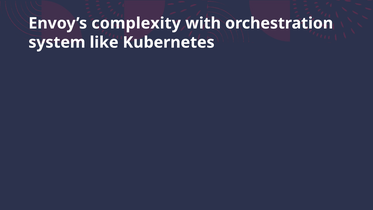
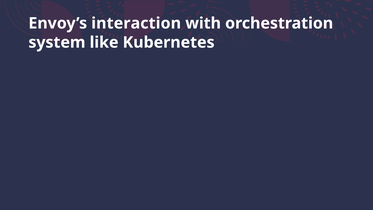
complexity: complexity -> interaction
